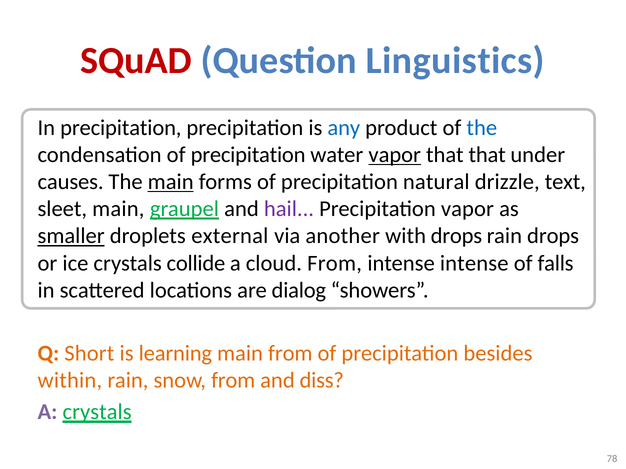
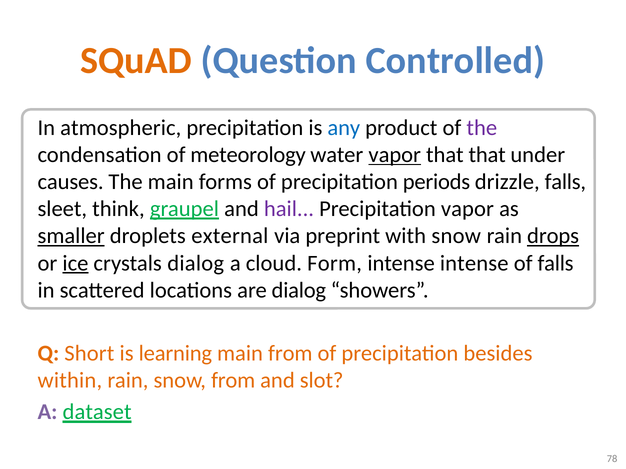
SQuAD colour: red -> orange
Linguistics: Linguistics -> Controlled
In precipitation: precipitation -> atmospheric
the at (482, 128) colour: blue -> purple
condensation of precipitation: precipitation -> meteorology
main at (171, 182) underline: present -> none
natural: natural -> periods
drizzle text: text -> falls
sleet main: main -> think
another: another -> preprint
with drops: drops -> snow
drops at (553, 236) underline: none -> present
ice underline: none -> present
crystals collide: collide -> dialog
cloud From: From -> Form
diss: diss -> slot
A crystals: crystals -> dataset
